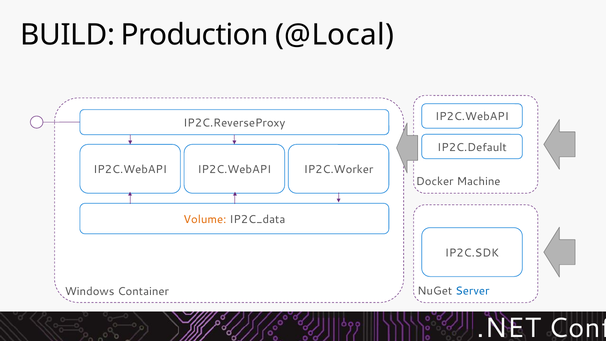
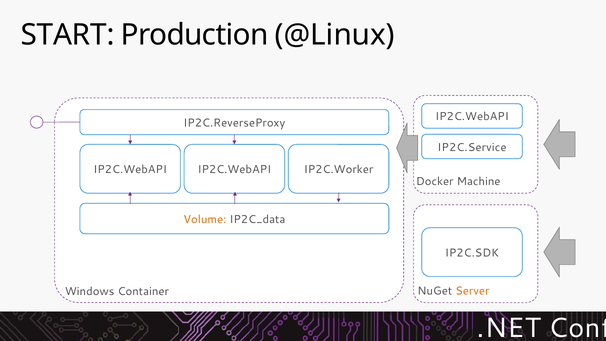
BUILD: BUILD -> START
@Local: @Local -> @Linux
IP2C.Default: IP2C.Default -> IP2C.Service
Server colour: blue -> orange
